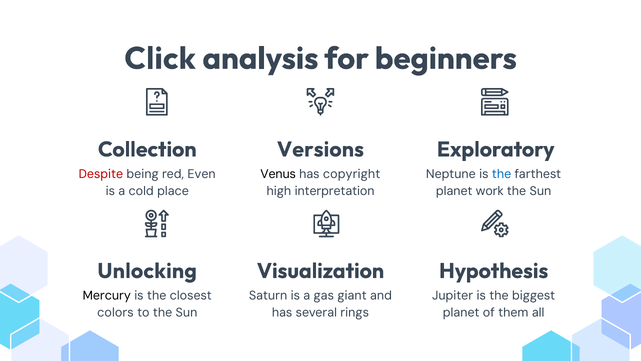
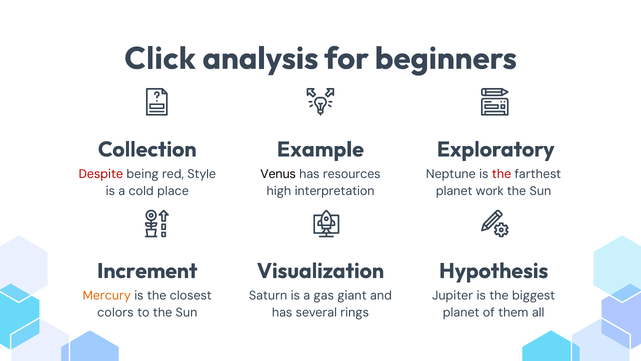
Versions: Versions -> Example
Even: Even -> Style
copyright: copyright -> resources
the at (502, 174) colour: blue -> red
Unlocking: Unlocking -> Increment
Mercury colour: black -> orange
